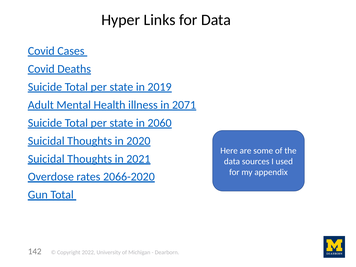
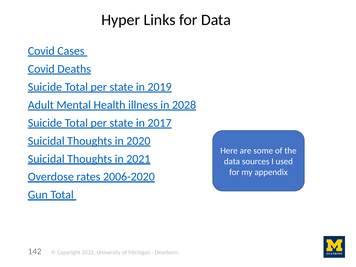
2071: 2071 -> 2028
2060: 2060 -> 2017
2066-2020: 2066-2020 -> 2006-2020
